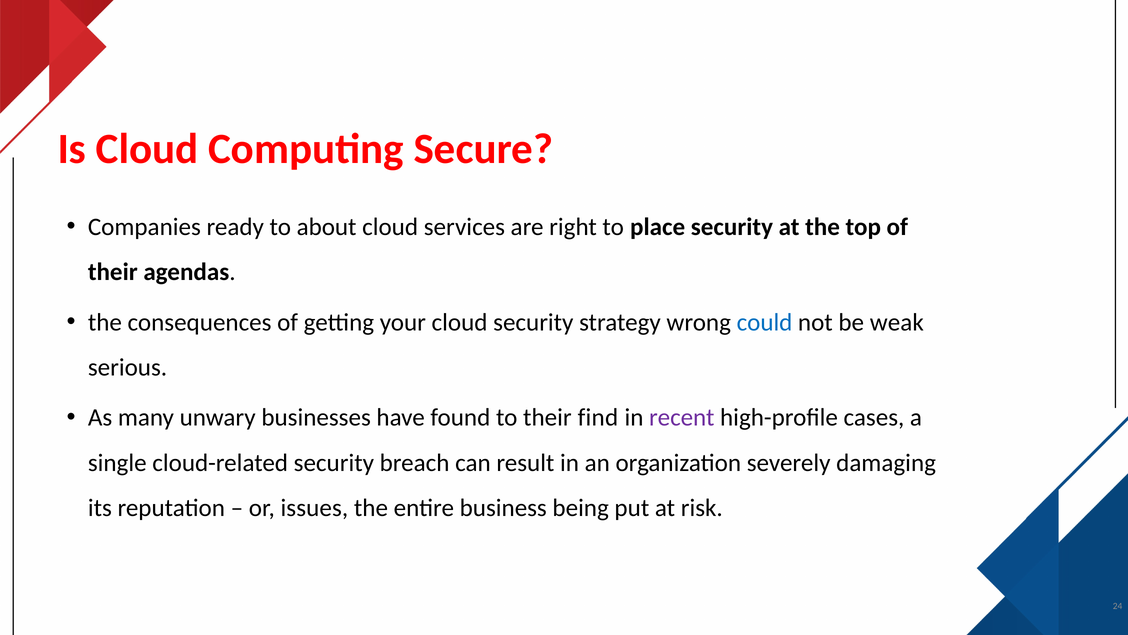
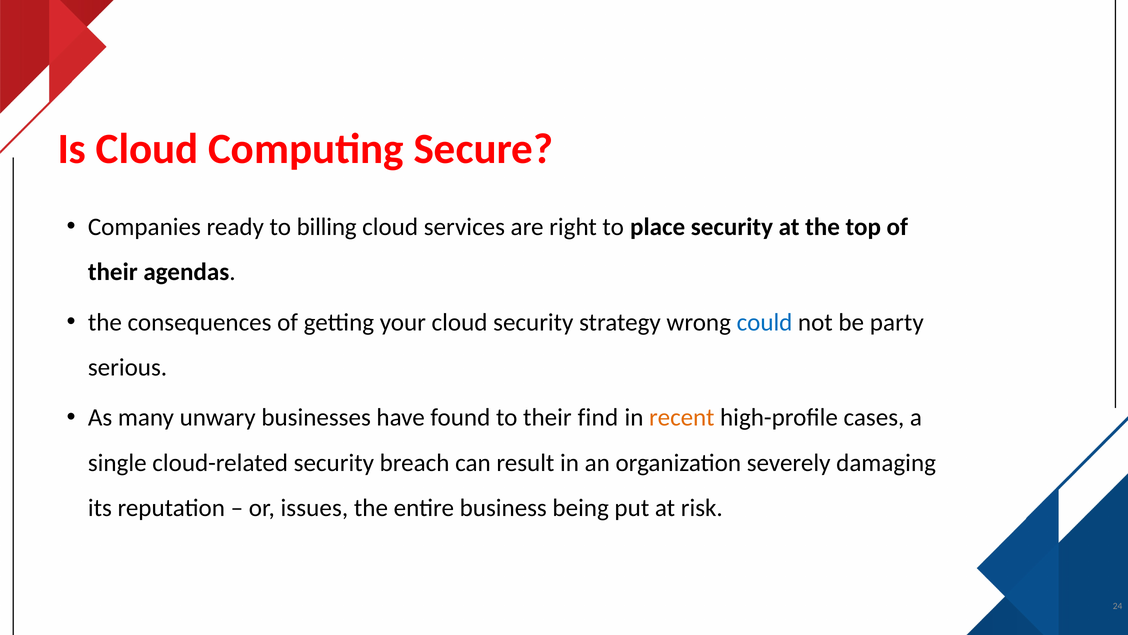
about: about -> billing
weak: weak -> party
recent colour: purple -> orange
